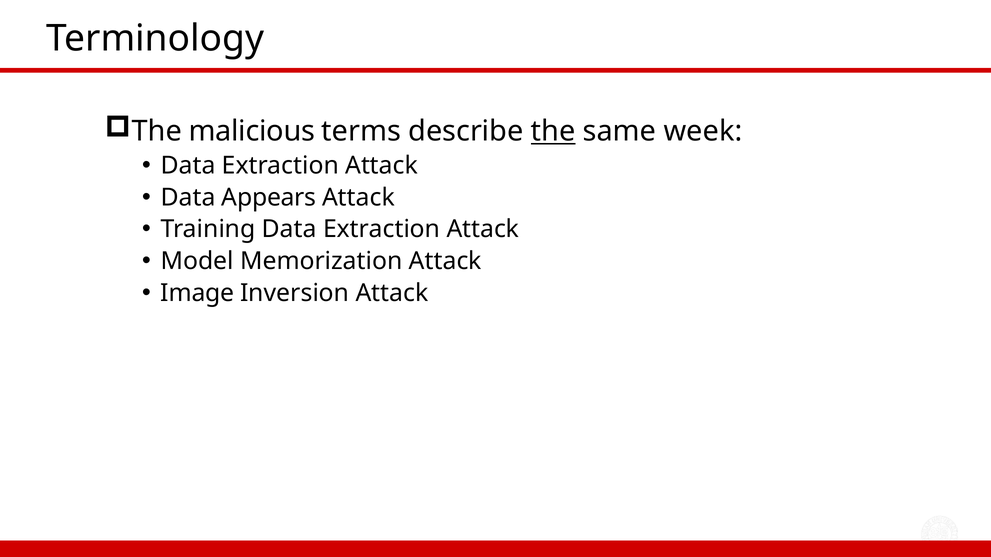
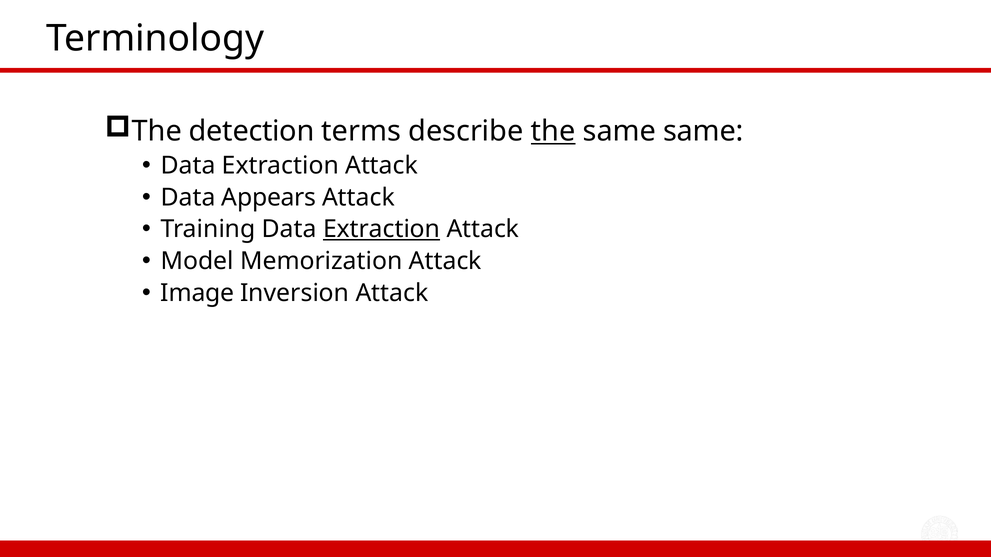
malicious: malicious -> detection
same week: week -> same
Extraction at (382, 229) underline: none -> present
